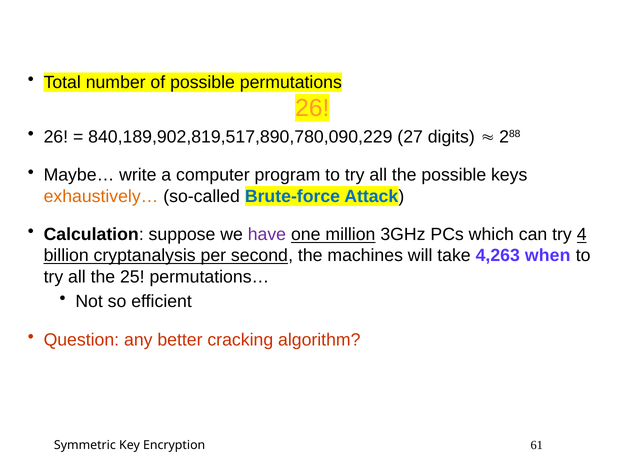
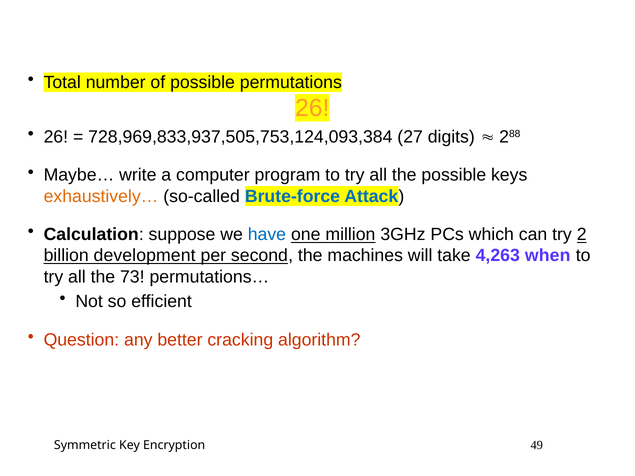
840,189,902,819,517,890,780,090,229: 840,189,902,819,517,890,780,090,229 -> 728,969,833,937,505,753,124,093,384
have colour: purple -> blue
4: 4 -> 2
cryptanalysis: cryptanalysis -> development
25: 25 -> 73
61: 61 -> 49
